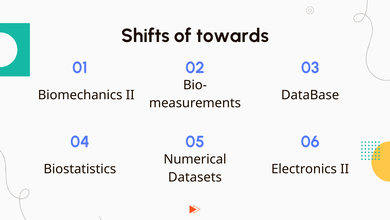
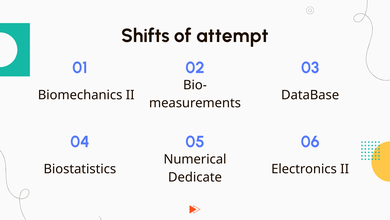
towards: towards -> attempt
Datasets: Datasets -> Dedicate
